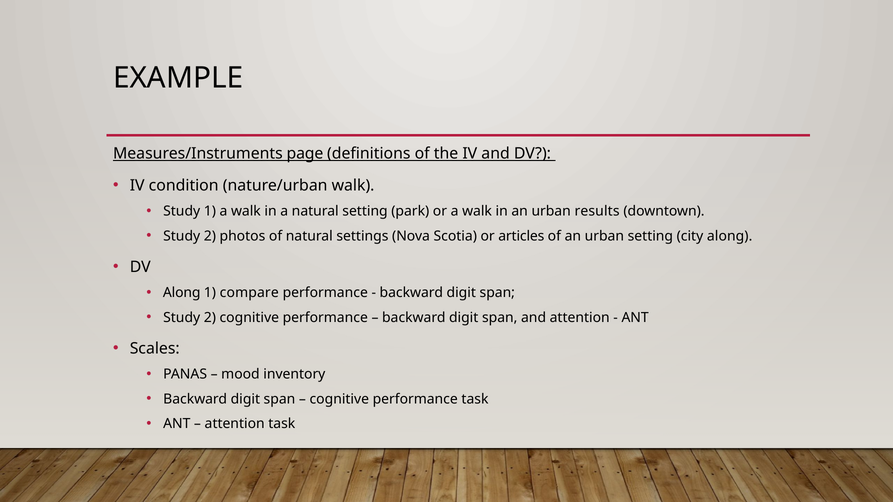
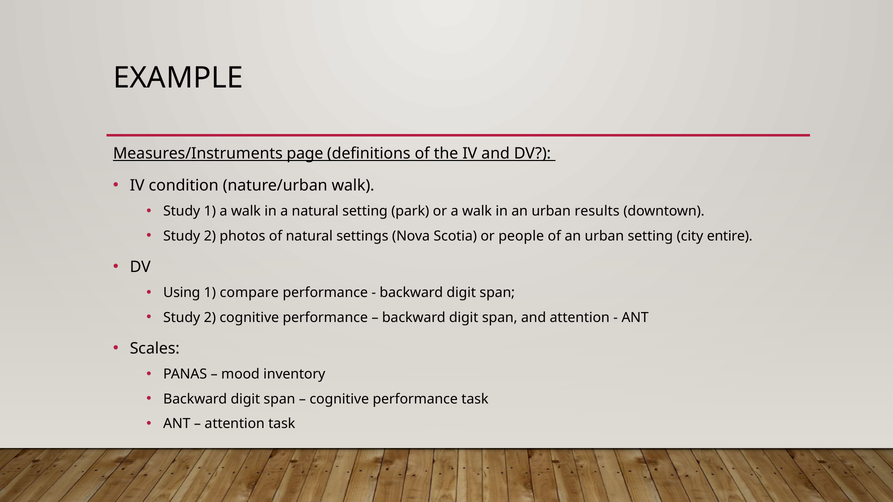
articles: articles -> people
city along: along -> entire
Along at (182, 293): Along -> Using
